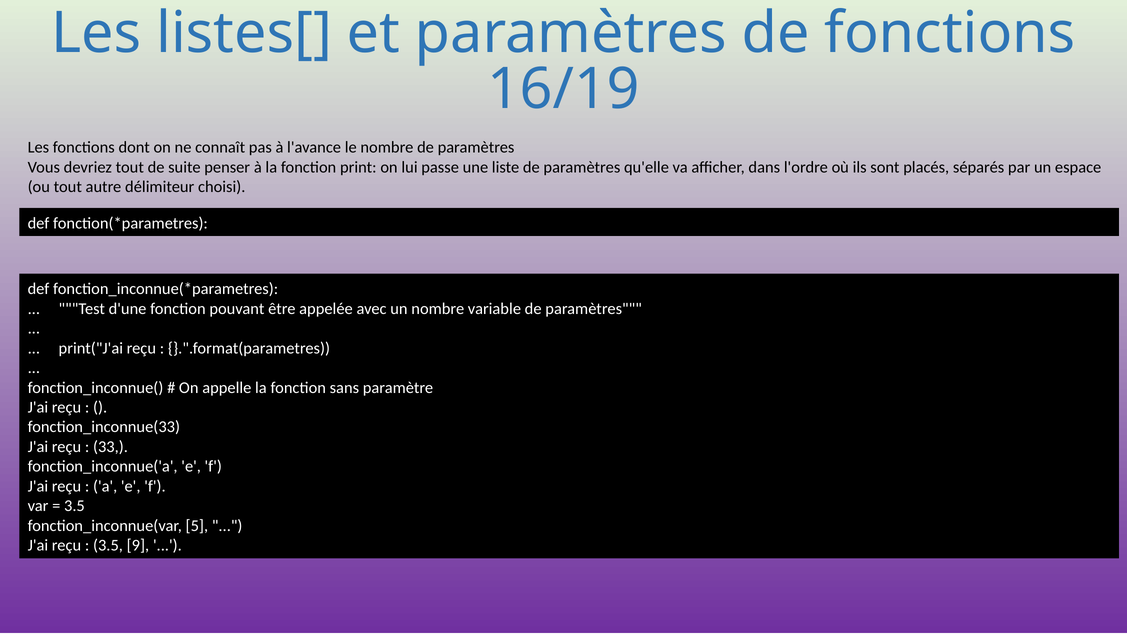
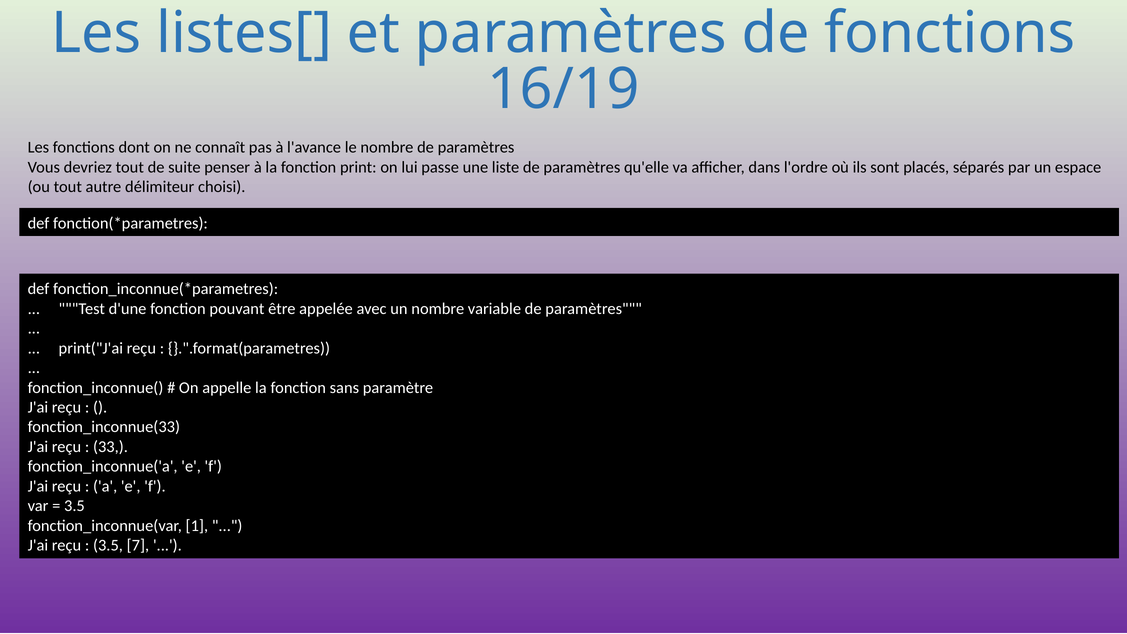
5: 5 -> 1
9: 9 -> 7
